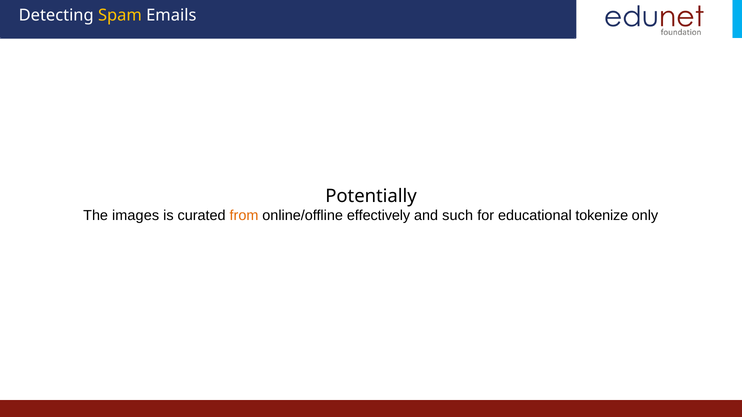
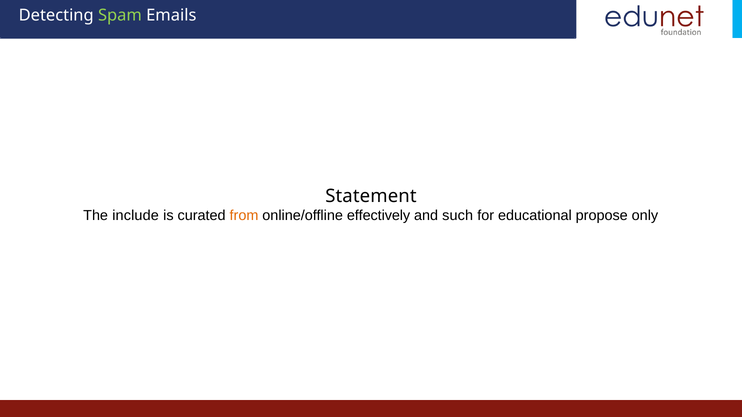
Spam colour: yellow -> light green
Potentially: Potentially -> Statement
images: images -> include
tokenize: tokenize -> propose
